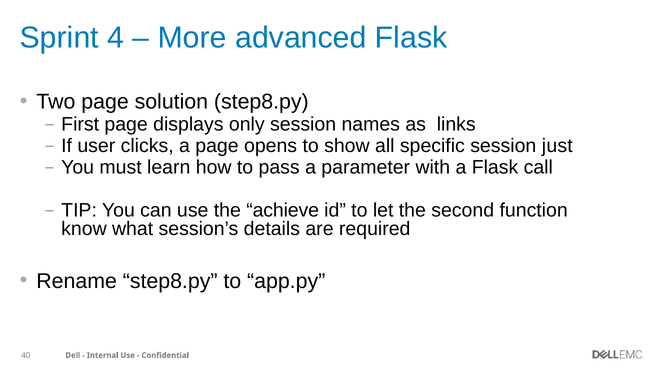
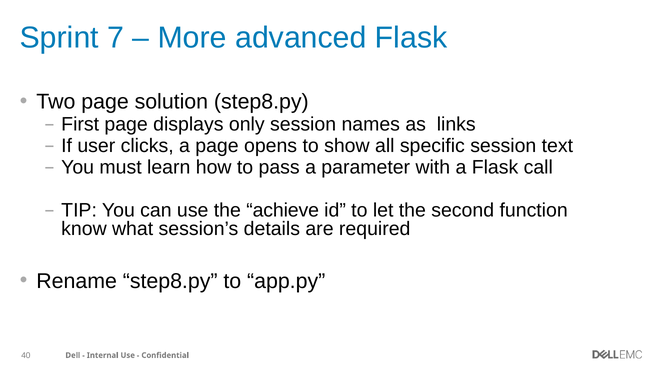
4: 4 -> 7
just: just -> text
